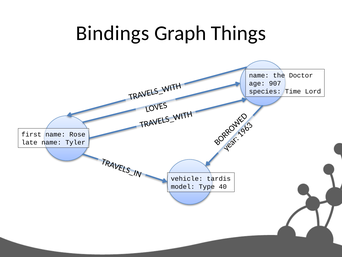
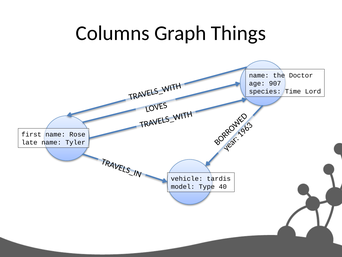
Bindings: Bindings -> Columns
